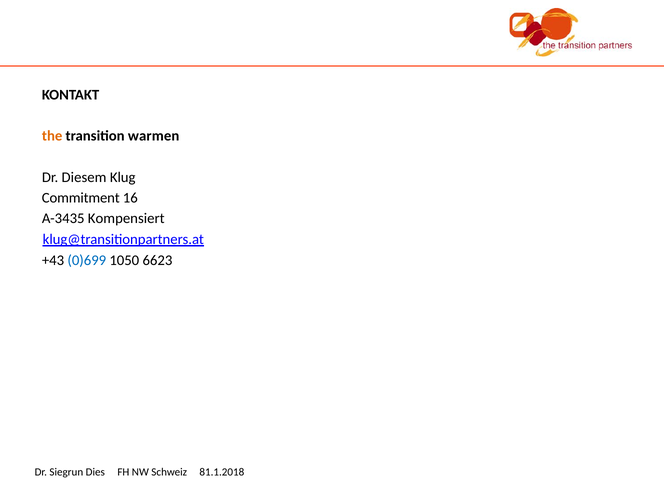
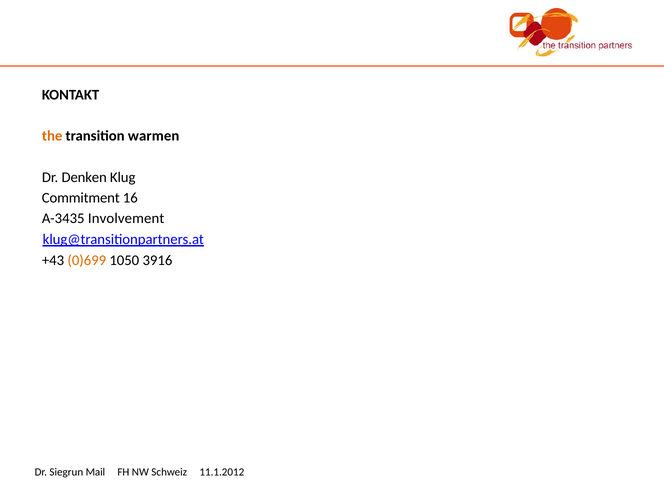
Diesem: Diesem -> Denken
Kompensiert: Kompensiert -> Involvement
0)699 colour: blue -> orange
6623: 6623 -> 3916
Dies: Dies -> Mail
81.1.2018: 81.1.2018 -> 11.1.2012
